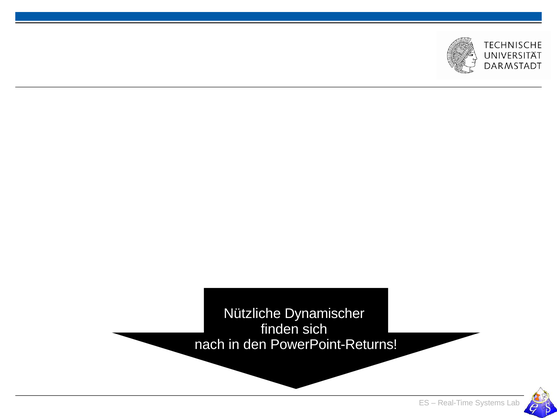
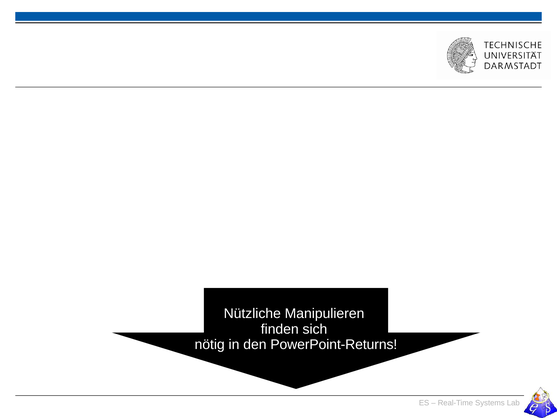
Dynamischer: Dynamischer -> Manipulieren
nach: nach -> nötig
